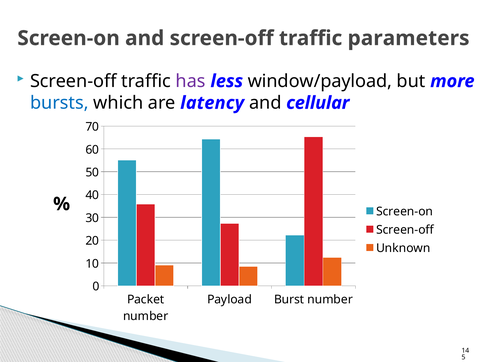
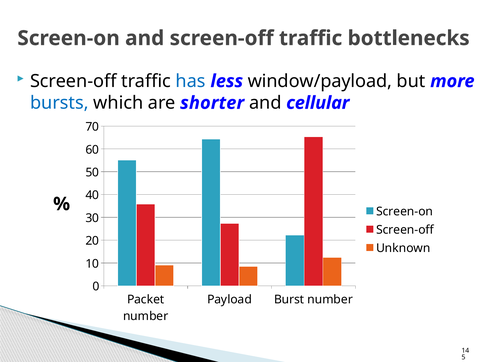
parameters: parameters -> bottlenecks
has colour: purple -> blue
latency: latency -> shorter
